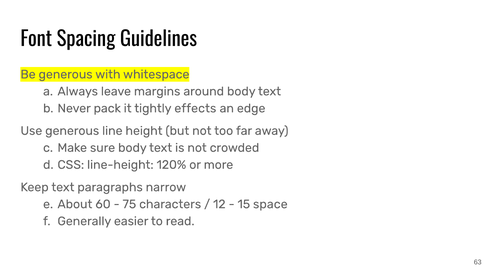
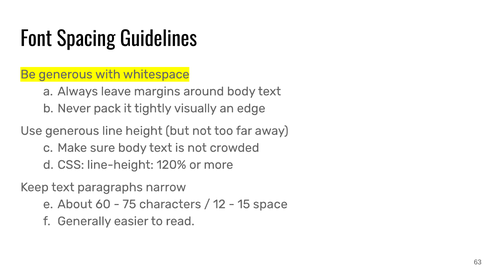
effects: effects -> visually
